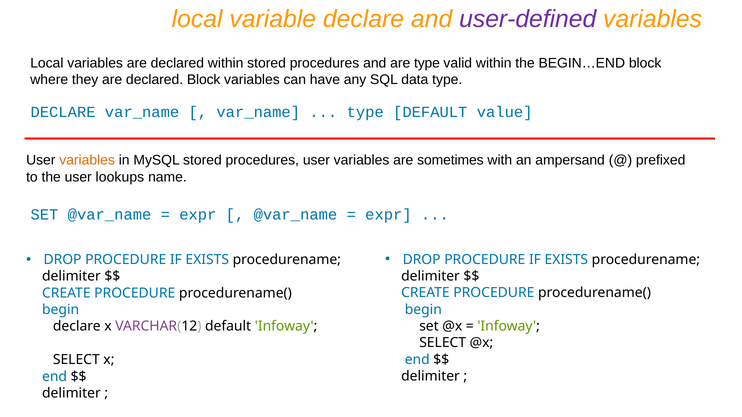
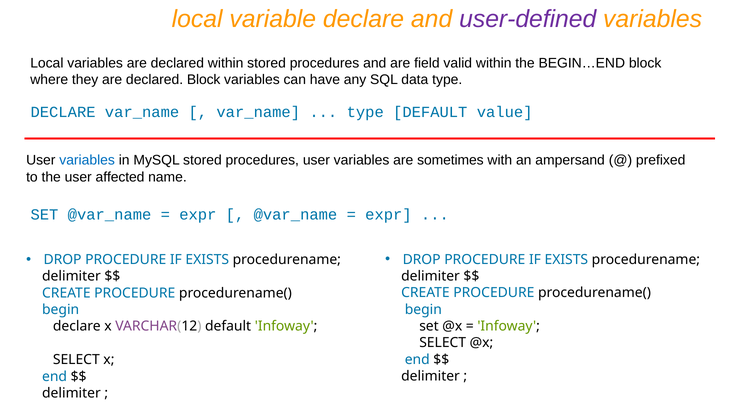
are type: type -> field
variables at (87, 160) colour: orange -> blue
lookups: lookups -> affected
